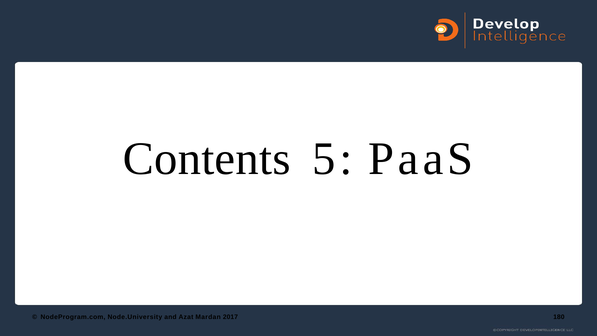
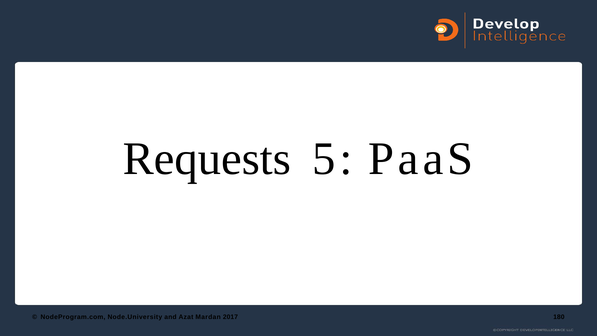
Contents: Contents -> Requests
